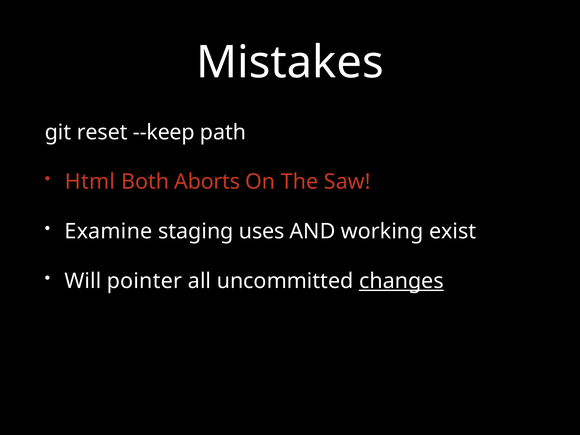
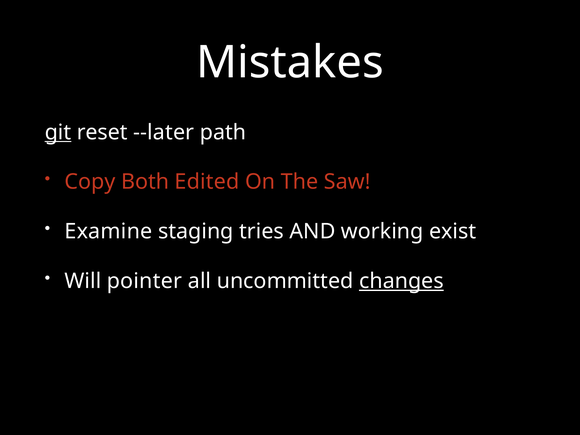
git underline: none -> present
--keep: --keep -> --later
Html: Html -> Copy
Aborts: Aborts -> Edited
uses: uses -> tries
